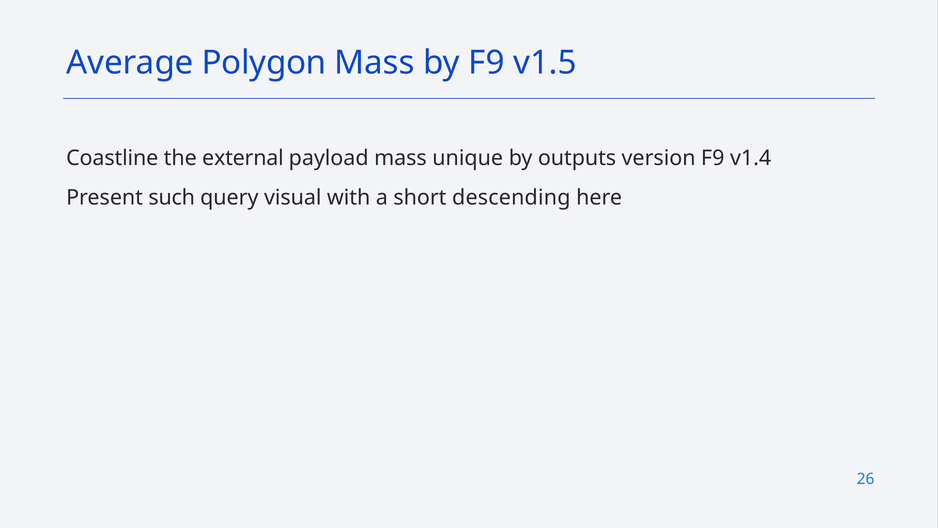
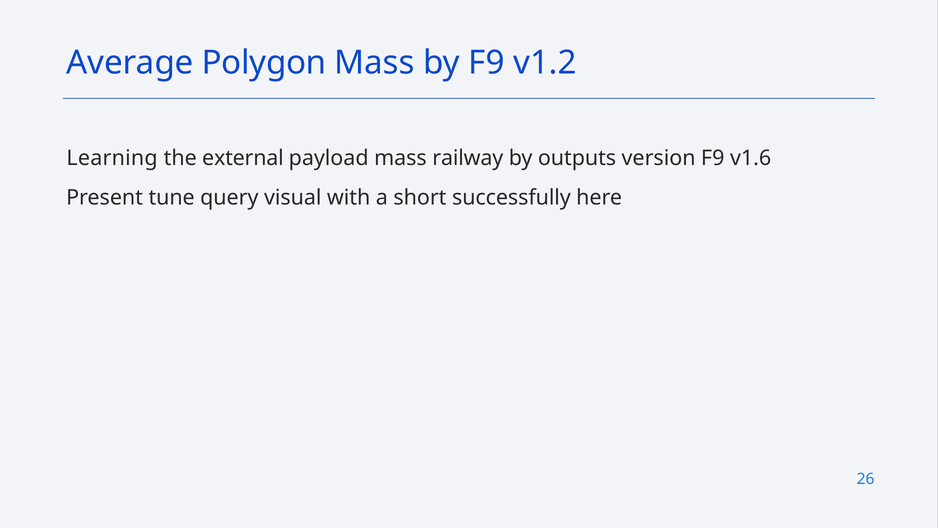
v1.5: v1.5 -> v1.2
Coastline: Coastline -> Learning
unique: unique -> railway
v1.4: v1.4 -> v1.6
such: such -> tune
descending: descending -> successfully
